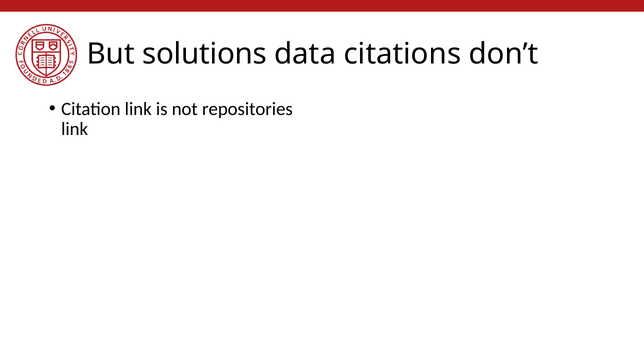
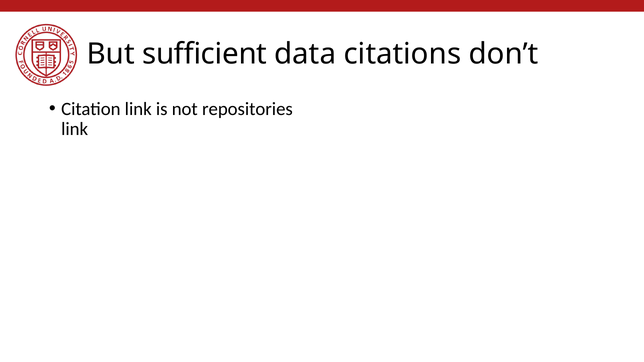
solutions: solutions -> sufficient
